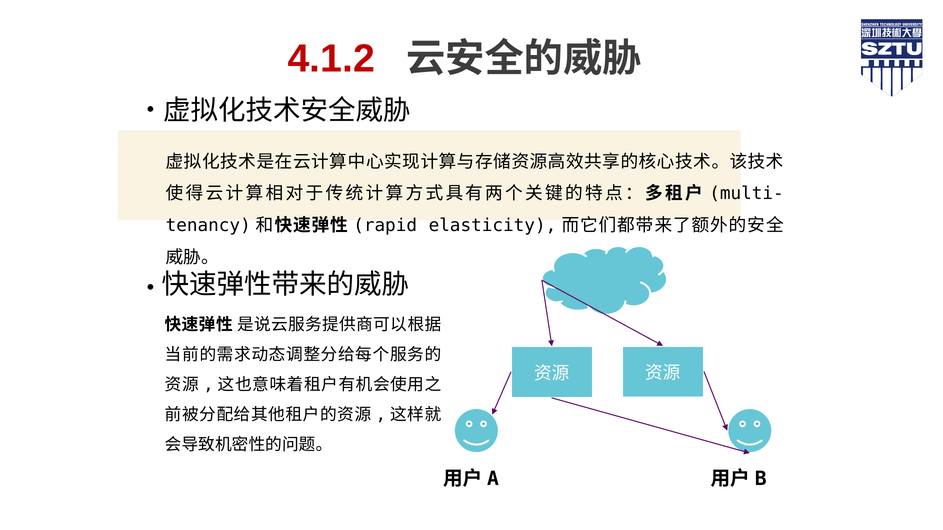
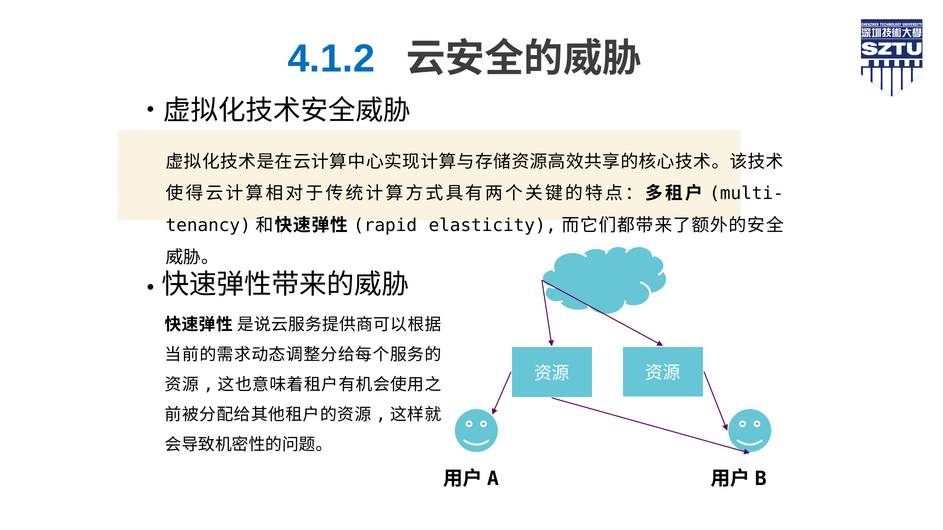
4.1.2 colour: red -> blue
